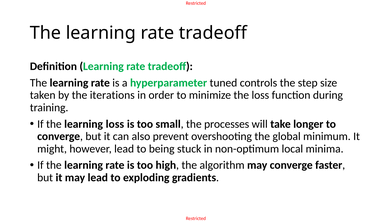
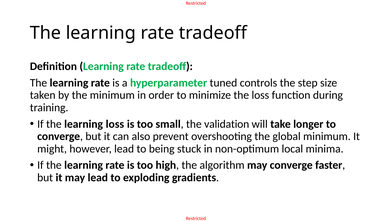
the iterations: iterations -> minimum
processes: processes -> validation
